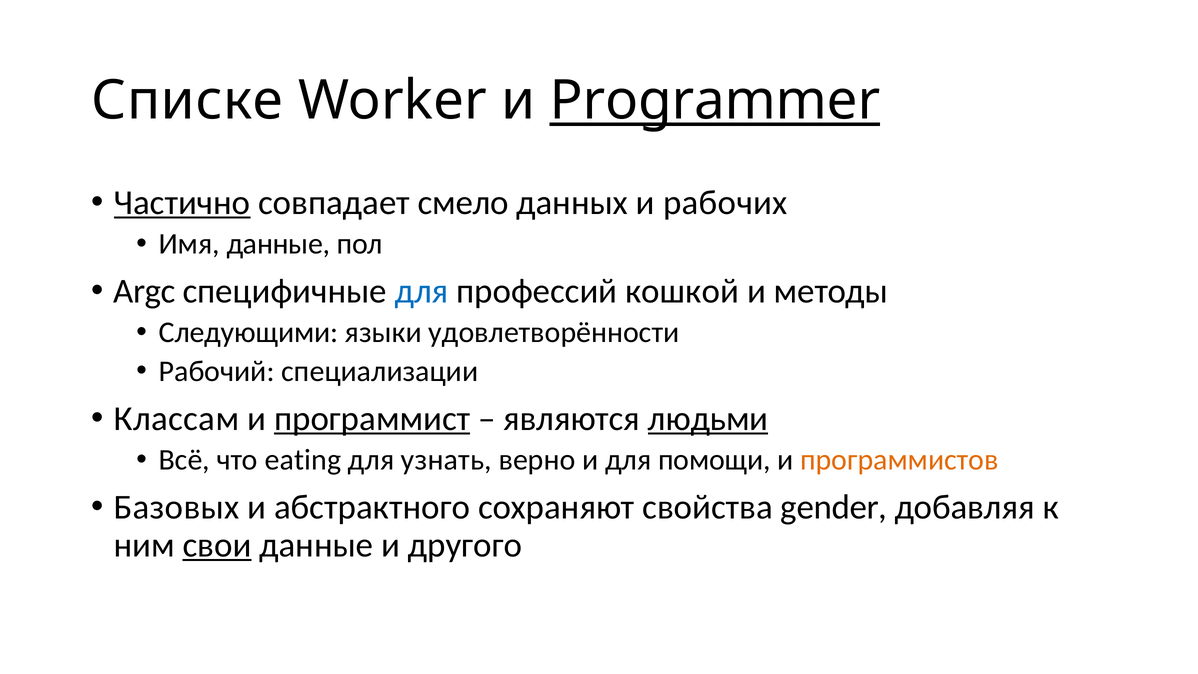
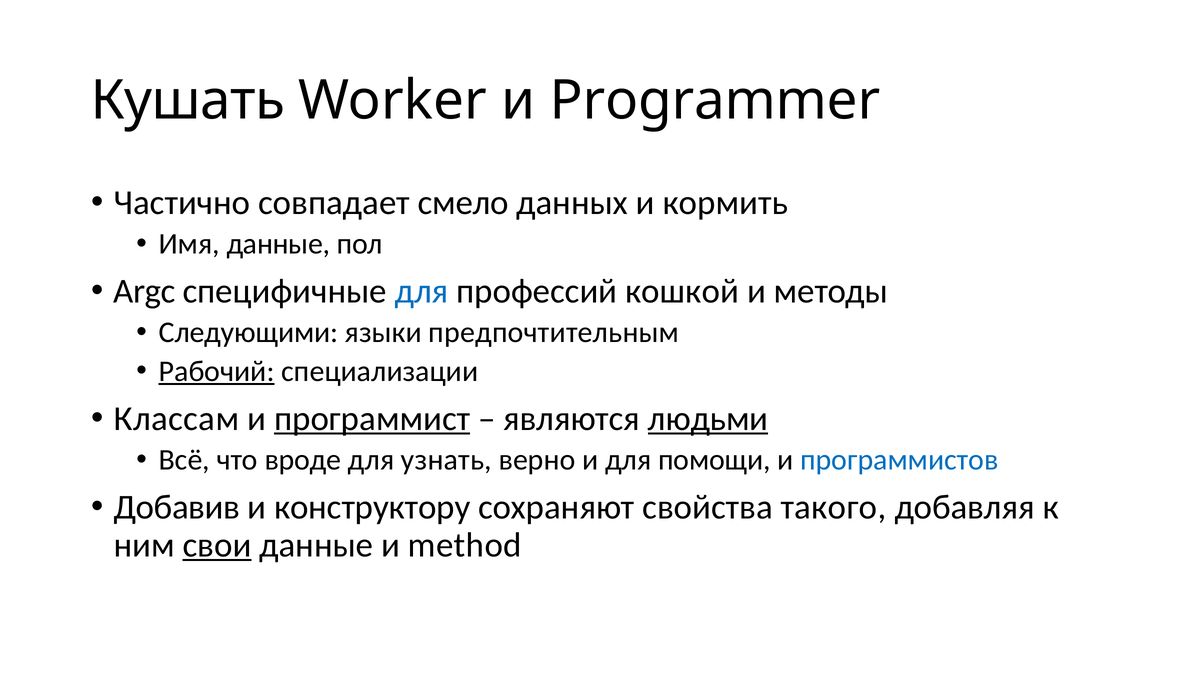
Списке: Списке -> Кушать
Programmer underline: present -> none
Частично underline: present -> none
рабочих: рабочих -> кормить
удовлетворённости: удовлетворённости -> предпочтительным
Рабочий underline: none -> present
eating: eating -> вроде
программистов colour: orange -> blue
Базовых: Базовых -> Добавив
абстрактного: абстрактного -> конструктору
gender: gender -> такого
другого: другого -> method
